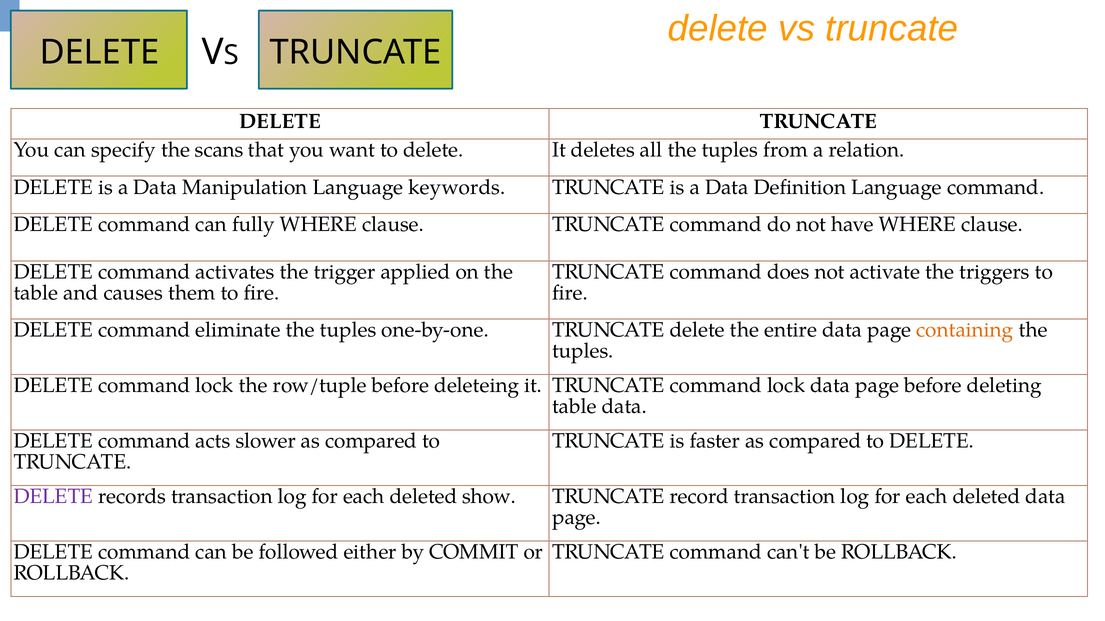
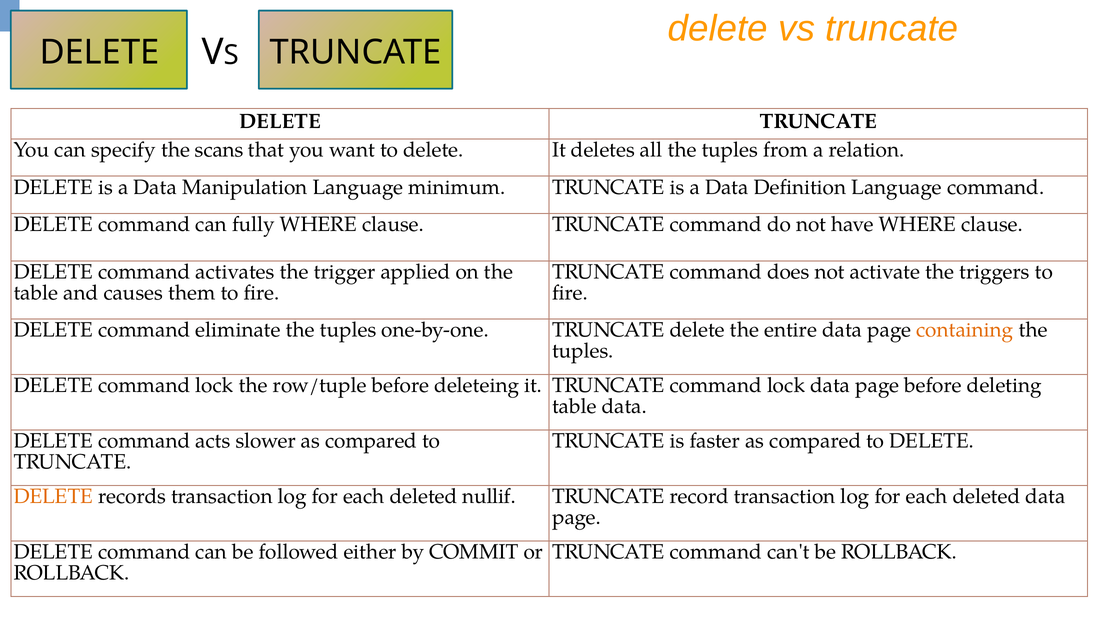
keywords: keywords -> minimum
DELETE at (53, 497) colour: purple -> orange
show: show -> nullif
